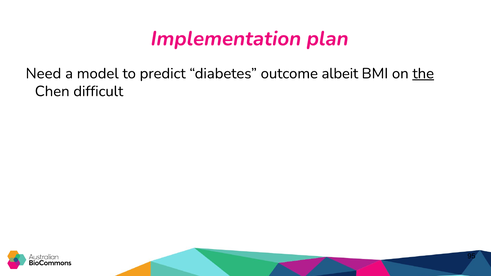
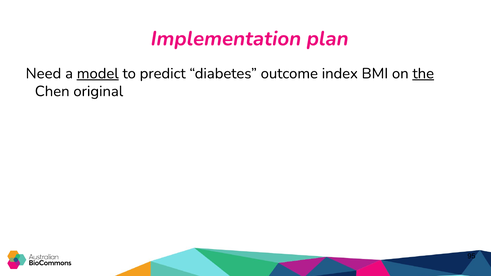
model underline: none -> present
albeit: albeit -> index
difficult: difficult -> original
